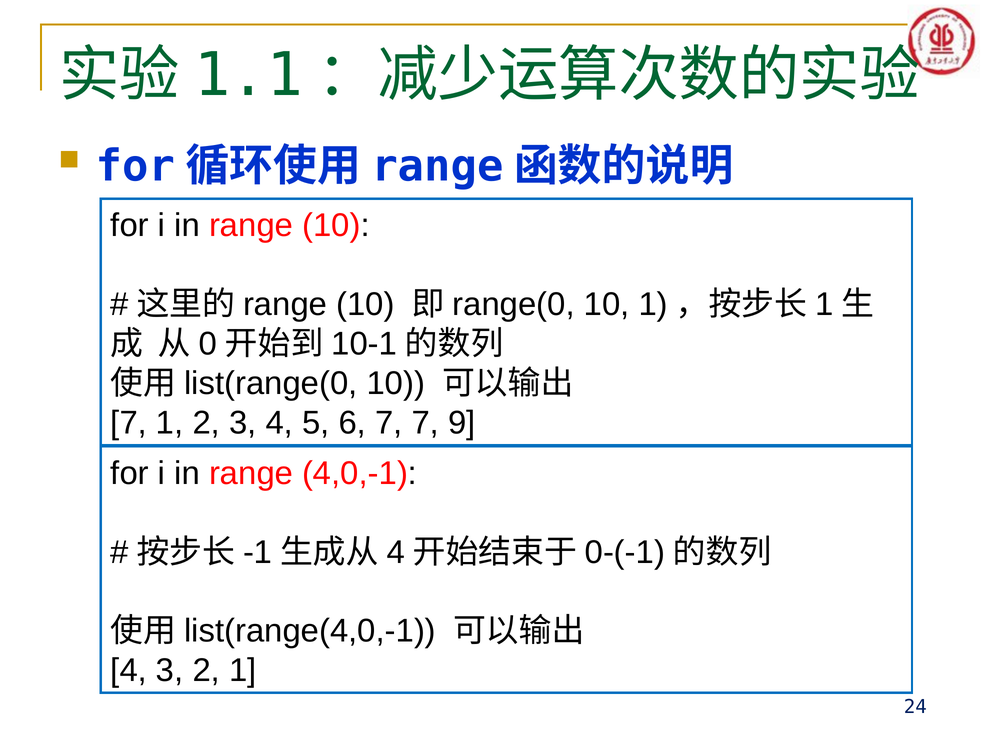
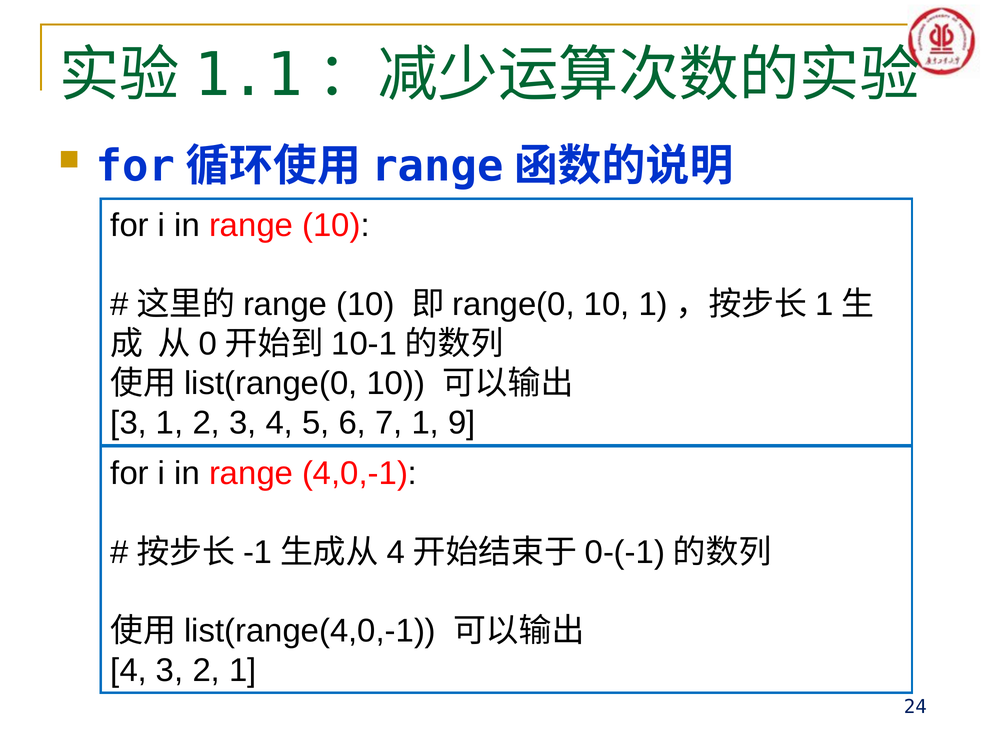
7 at (129, 423): 7 -> 3
7 7: 7 -> 1
